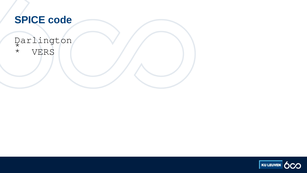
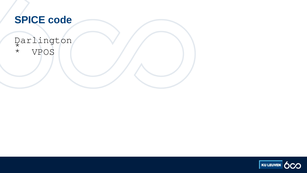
VERS: VERS -> VPOS
